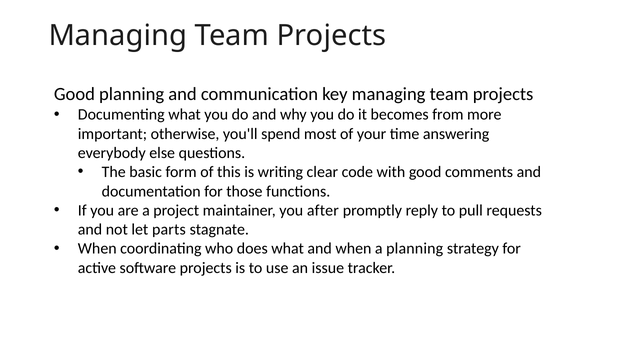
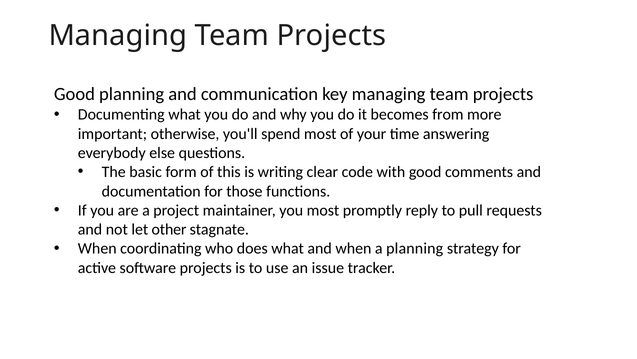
you after: after -> most
parts: parts -> other
